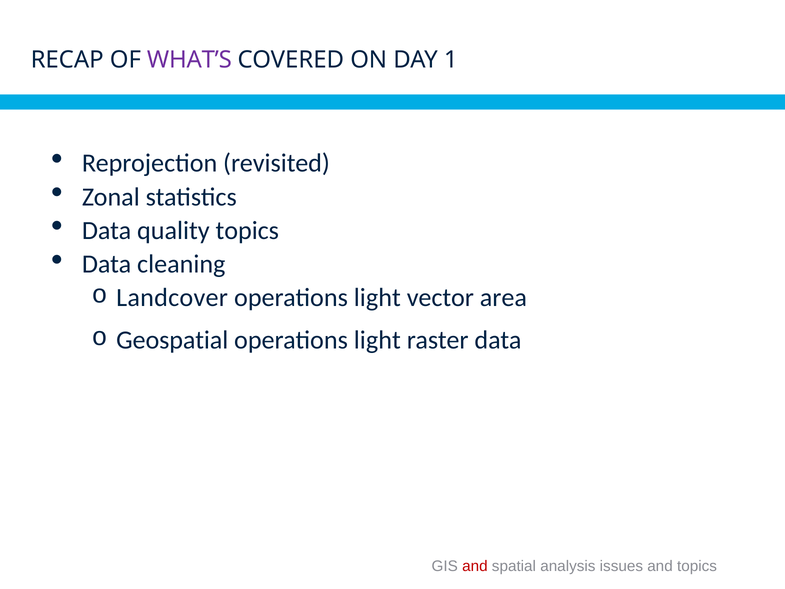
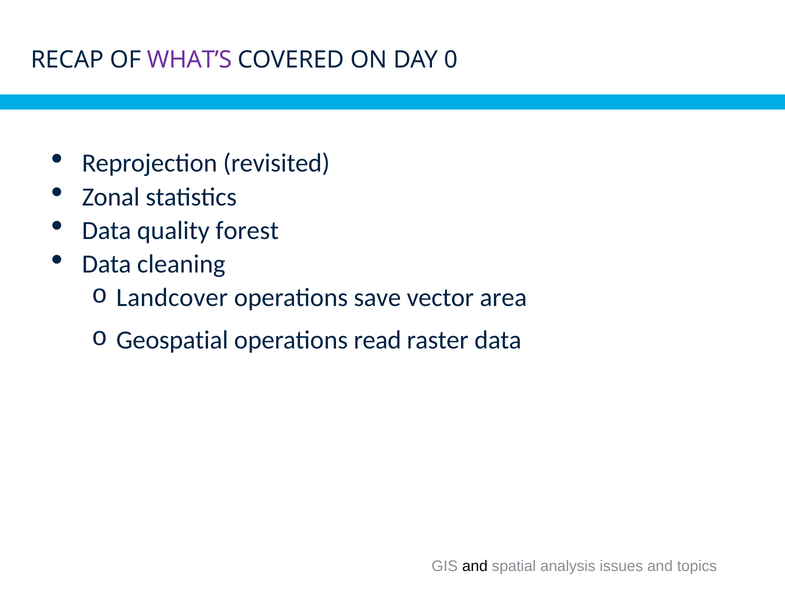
1: 1 -> 0
quality topics: topics -> forest
light at (377, 298): light -> save
light at (377, 340): light -> read
and at (475, 566) colour: red -> black
